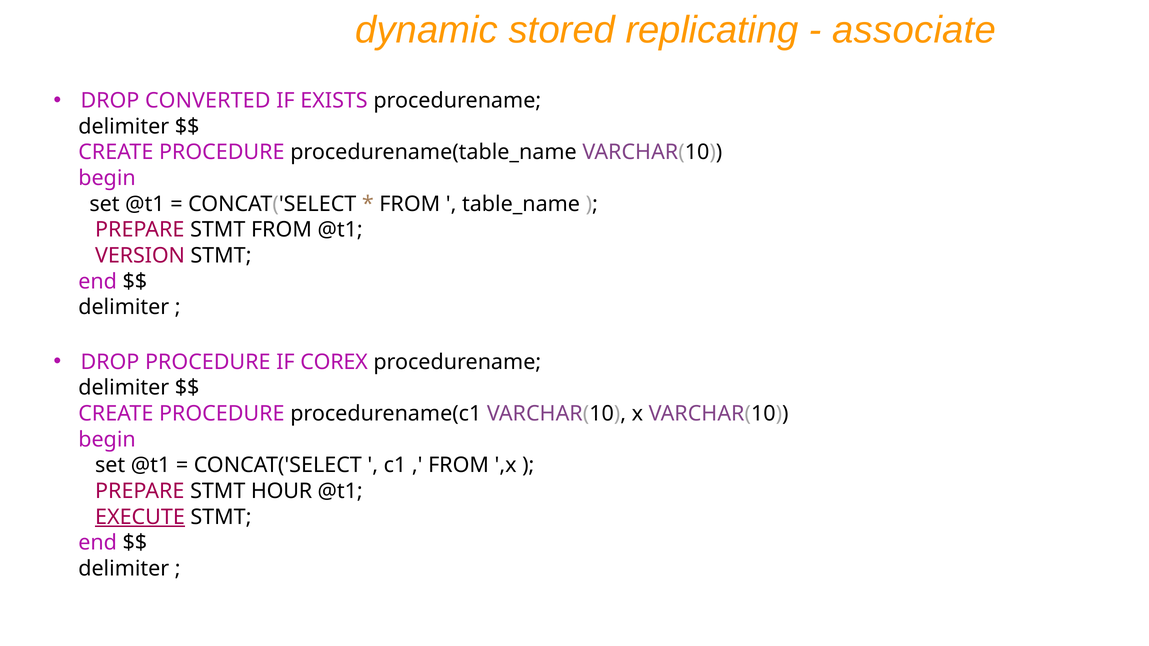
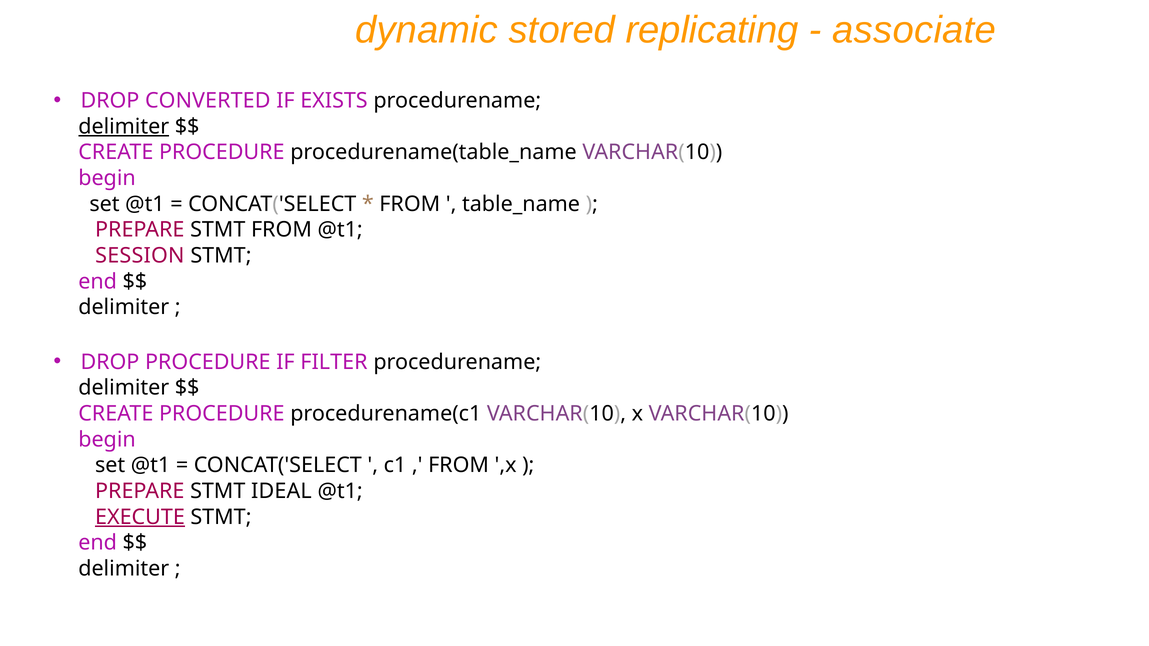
delimiter at (124, 127) underline: none -> present
VERSION: VERSION -> SESSION
COREX: COREX -> FILTER
HOUR: HOUR -> IDEAL
